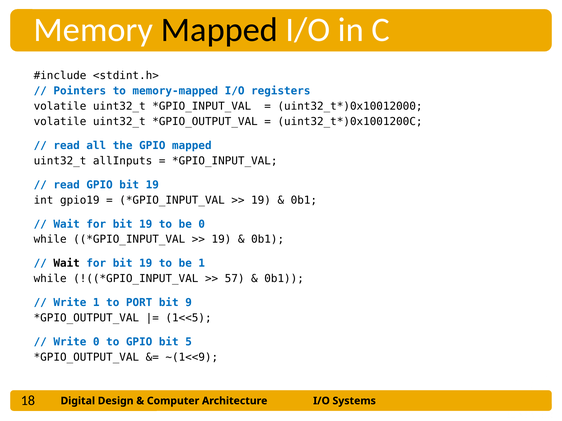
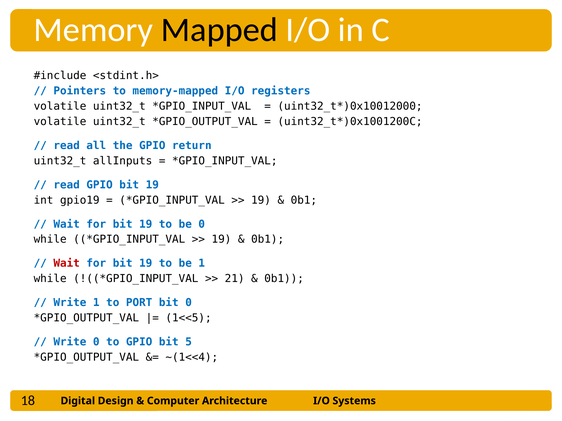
GPIO mapped: mapped -> return
Wait at (67, 264) colour: black -> red
57: 57 -> 21
bit 9: 9 -> 0
~(1<<9: ~(1<<9 -> ~(1<<4
